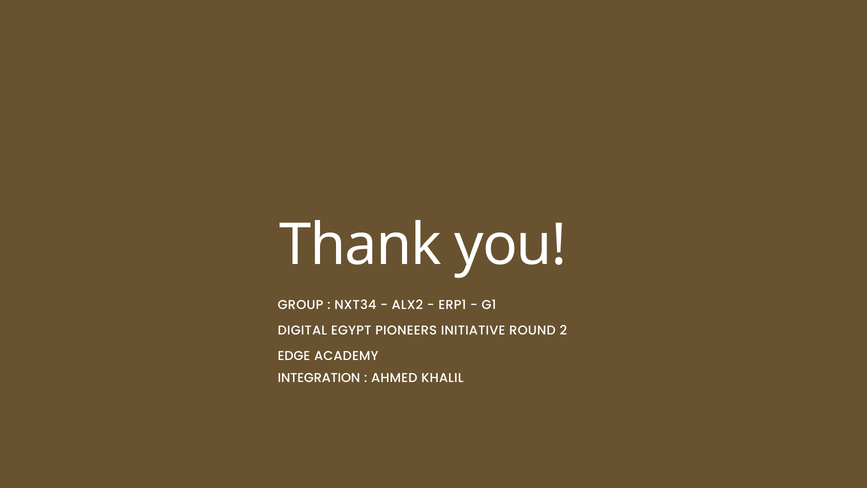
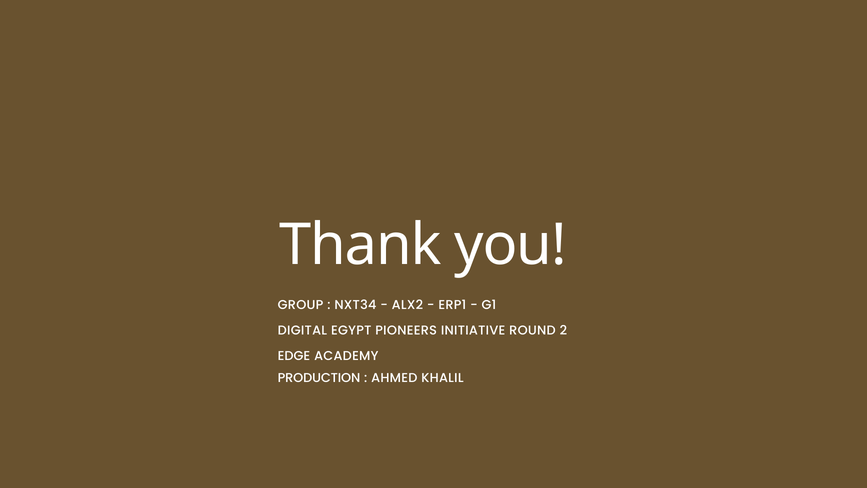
INTEGRATION: INTEGRATION -> PRODUCTION
